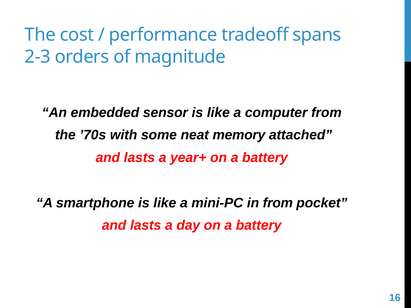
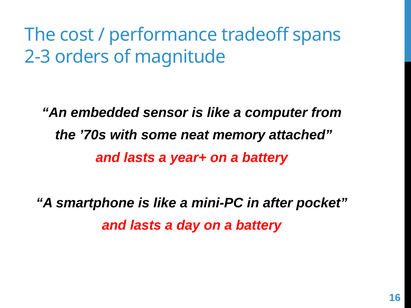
in from: from -> after
